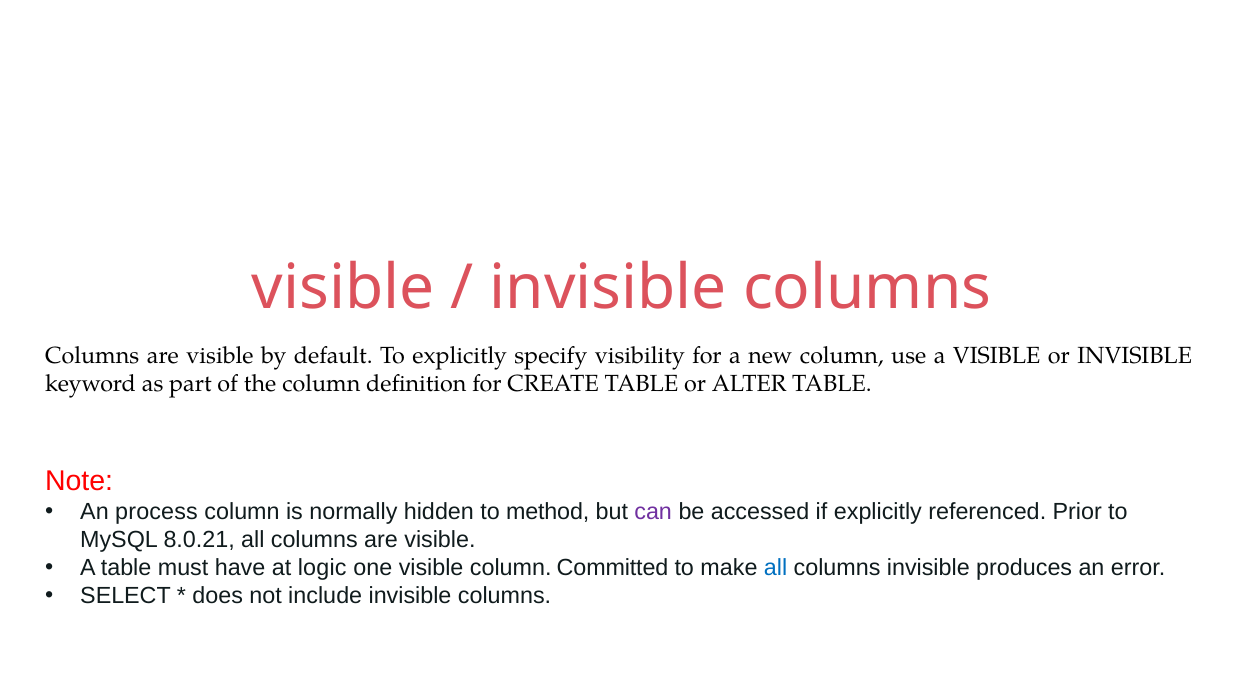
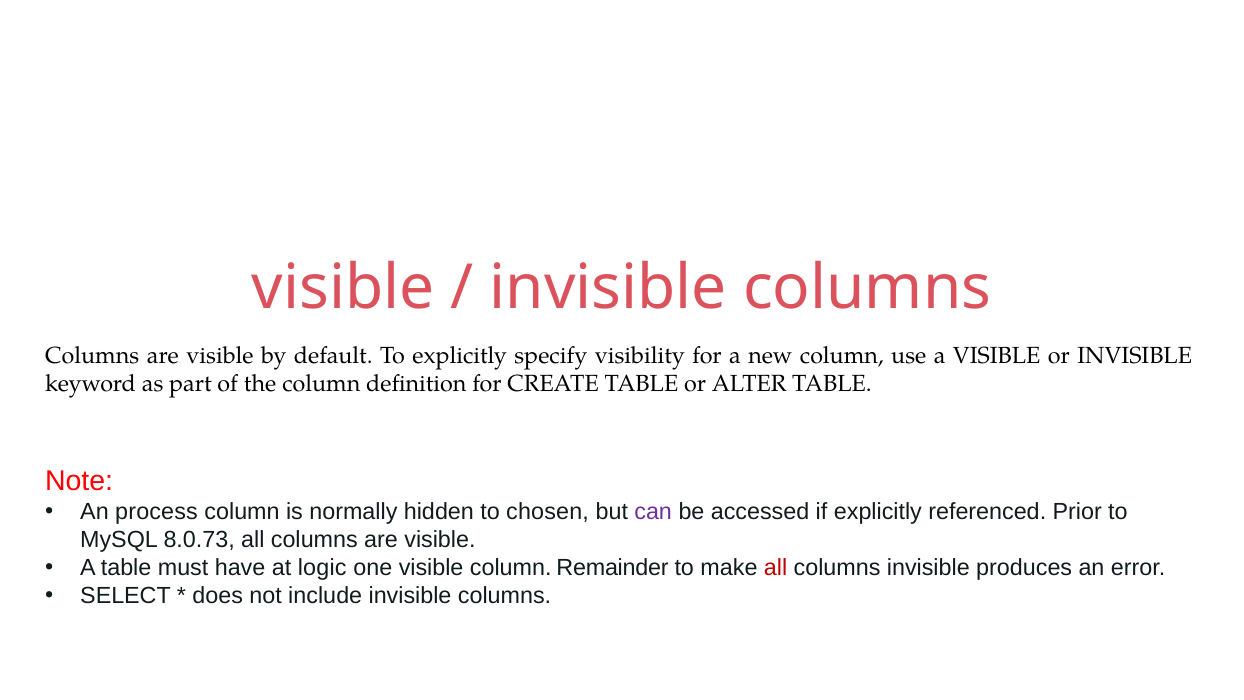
method: method -> chosen
8.0.21: 8.0.21 -> 8.0.73
Committed: Committed -> Remainder
all at (776, 568) colour: blue -> red
